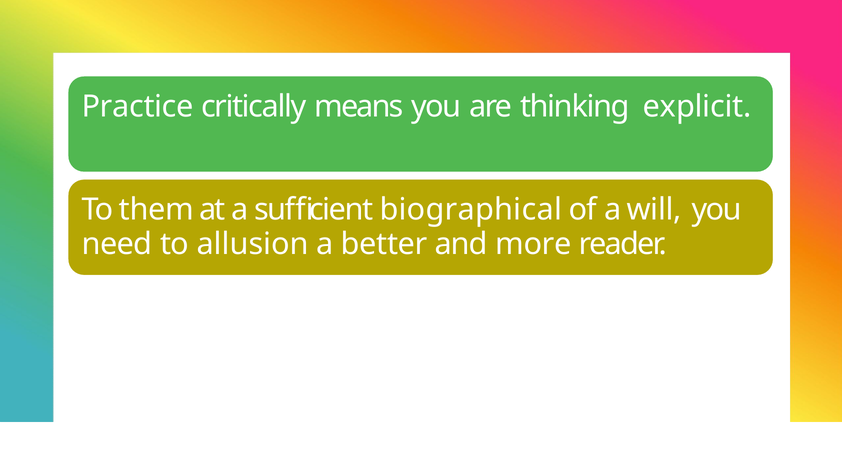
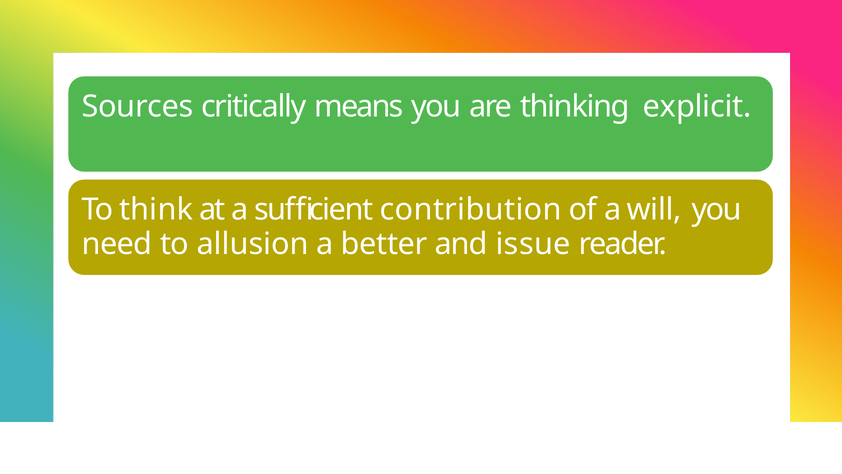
Practice: Practice -> Sources
them: them -> think
biographical: biographical -> contribution
more: more -> issue
